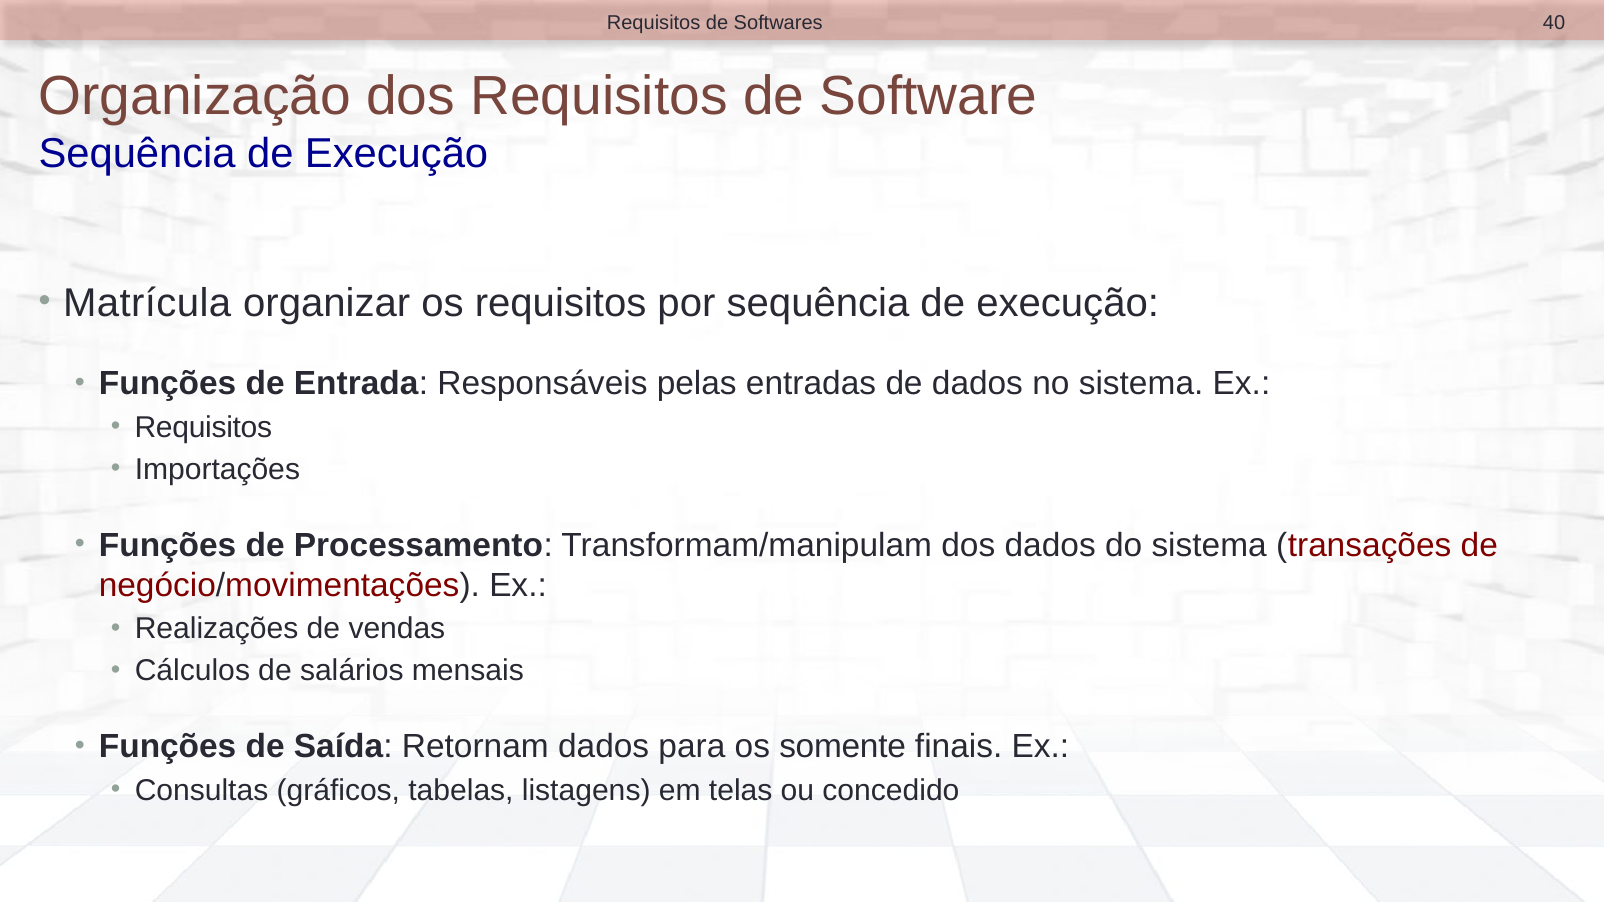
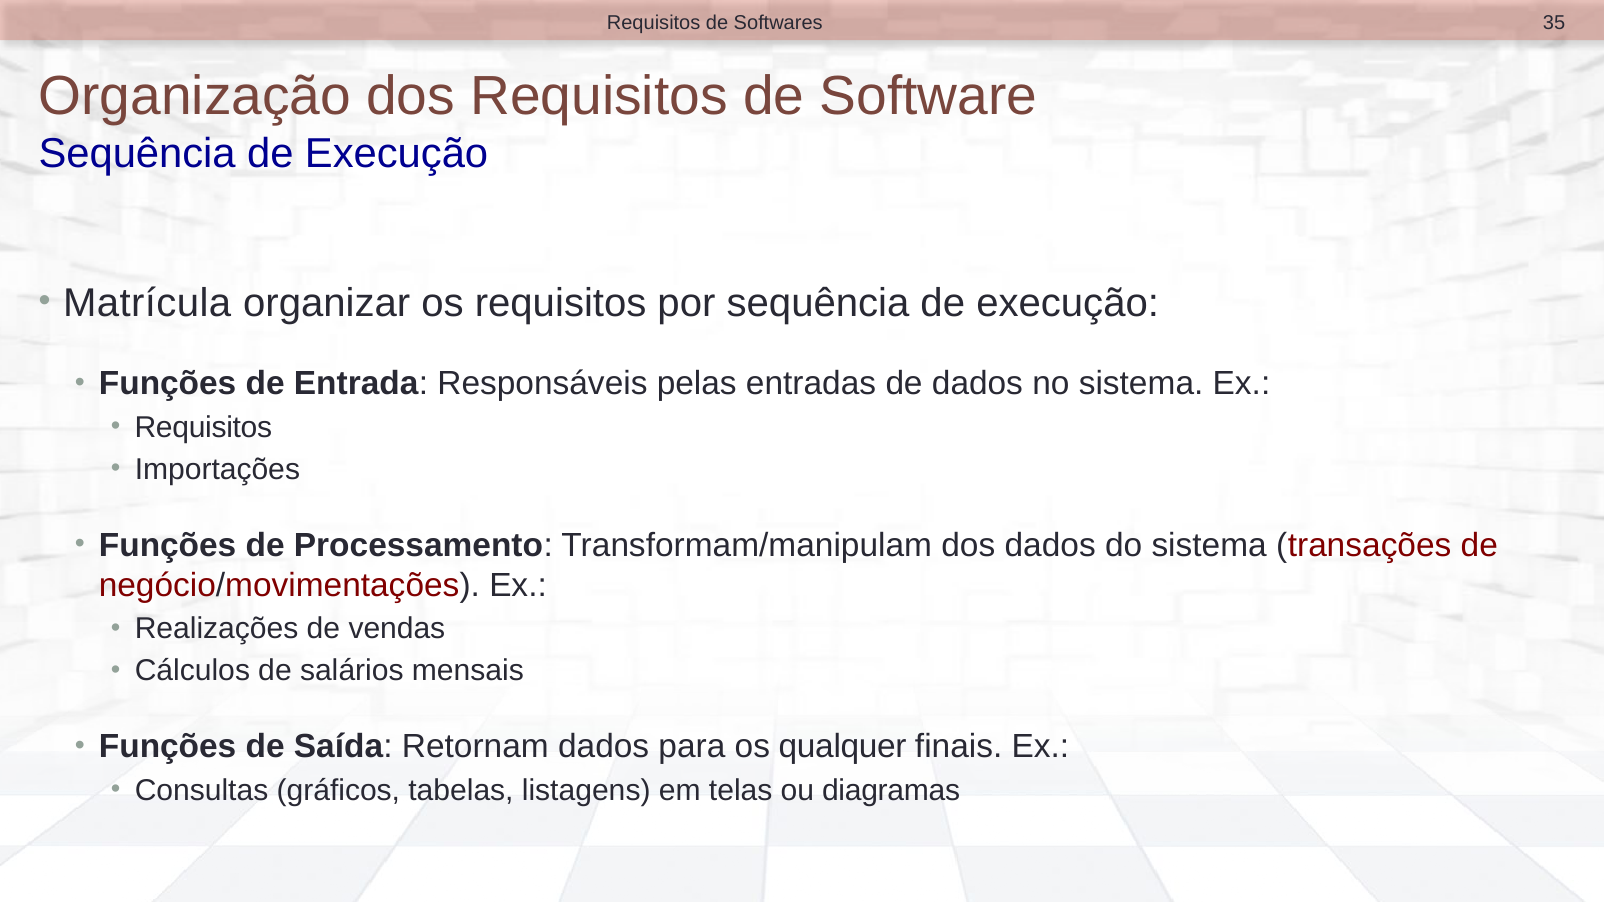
40: 40 -> 35
somente: somente -> qualquer
concedido: concedido -> diagramas
